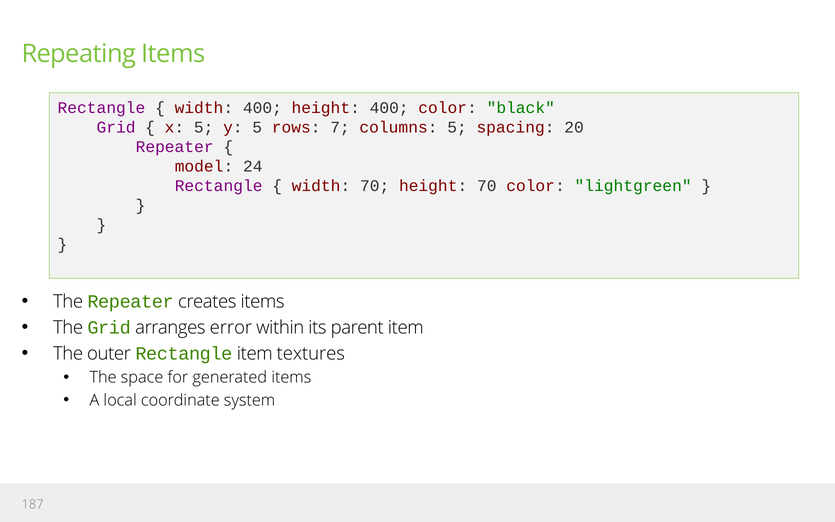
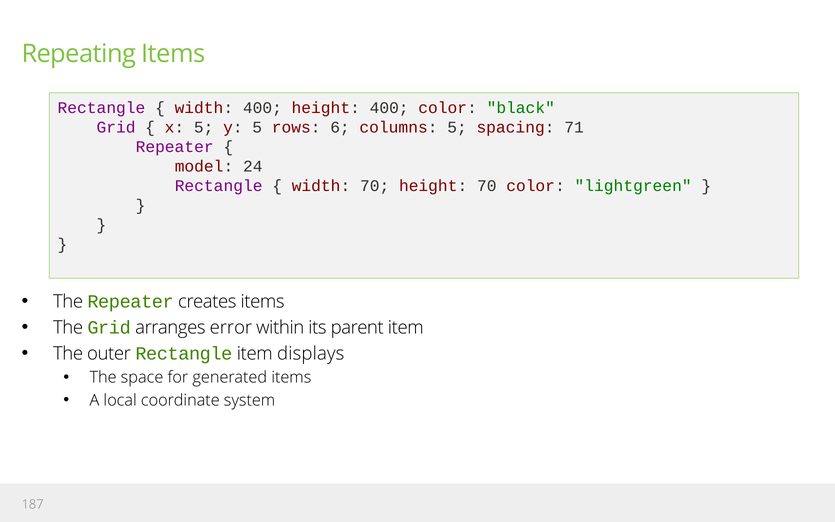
7: 7 -> 6
20: 20 -> 71
textures: textures -> displays
